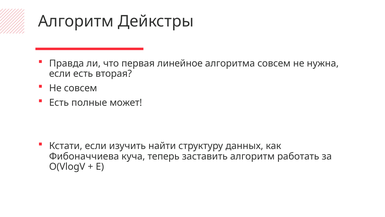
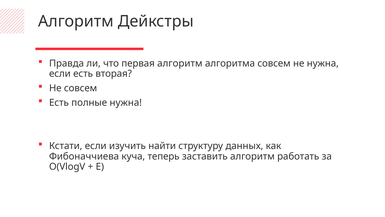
первая линейное: линейное -> алгоритм
полные может: может -> нужна
